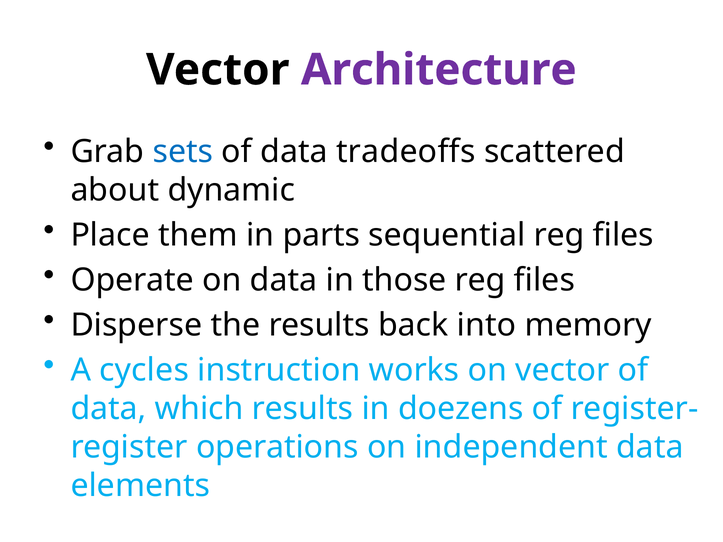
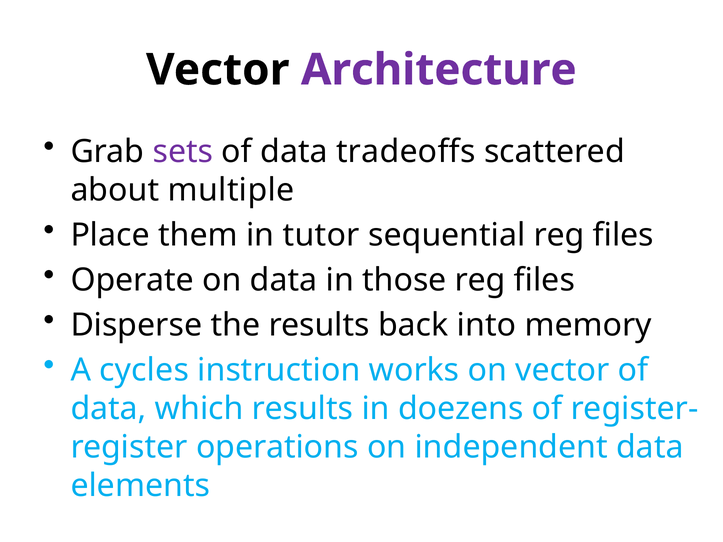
sets colour: blue -> purple
dynamic: dynamic -> multiple
parts: parts -> tutor
